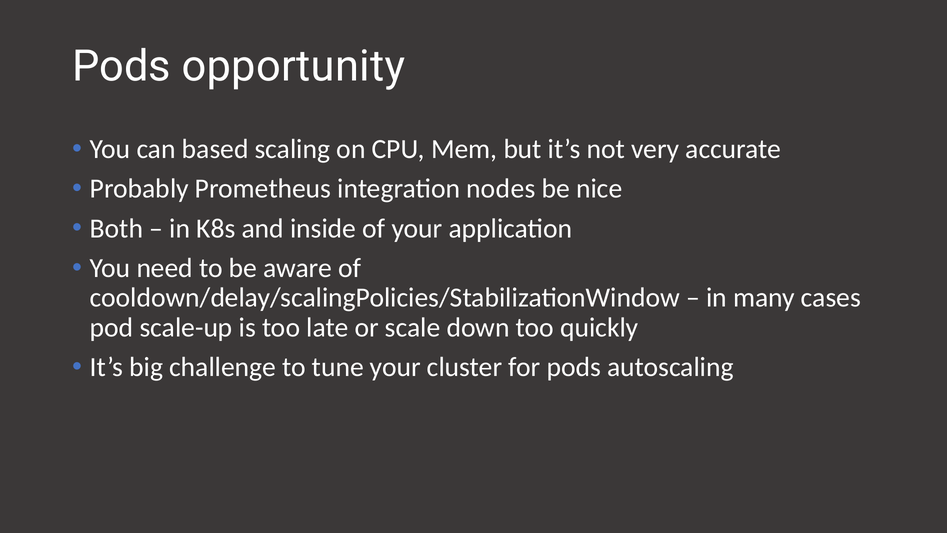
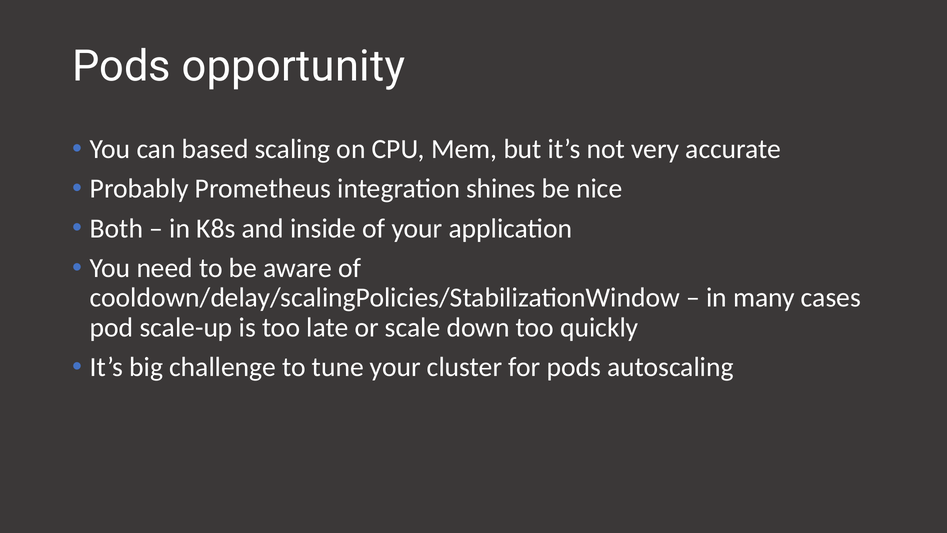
nodes: nodes -> shines
